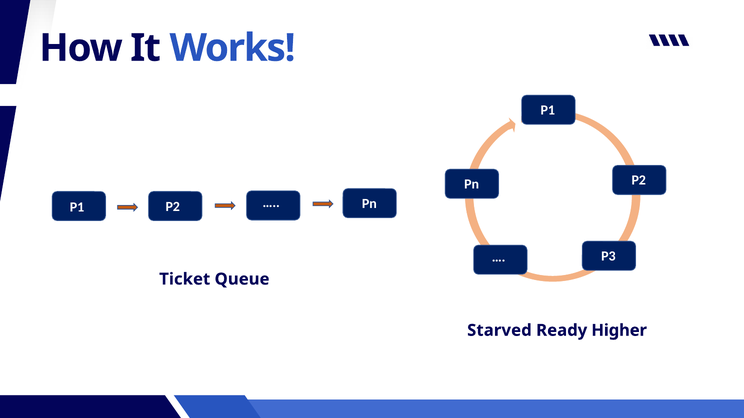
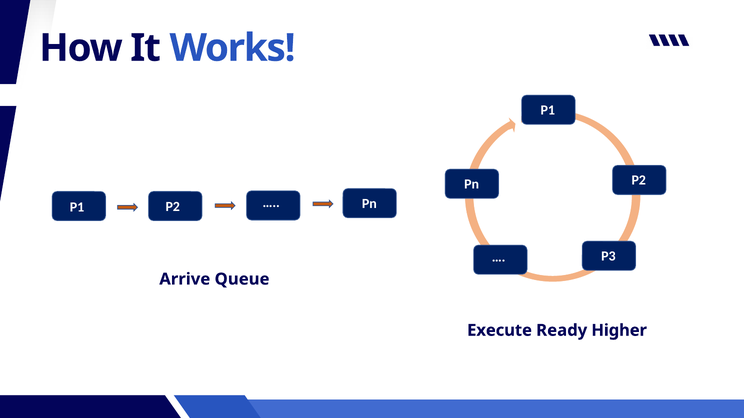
Ticket: Ticket -> Arrive
Starved: Starved -> Execute
